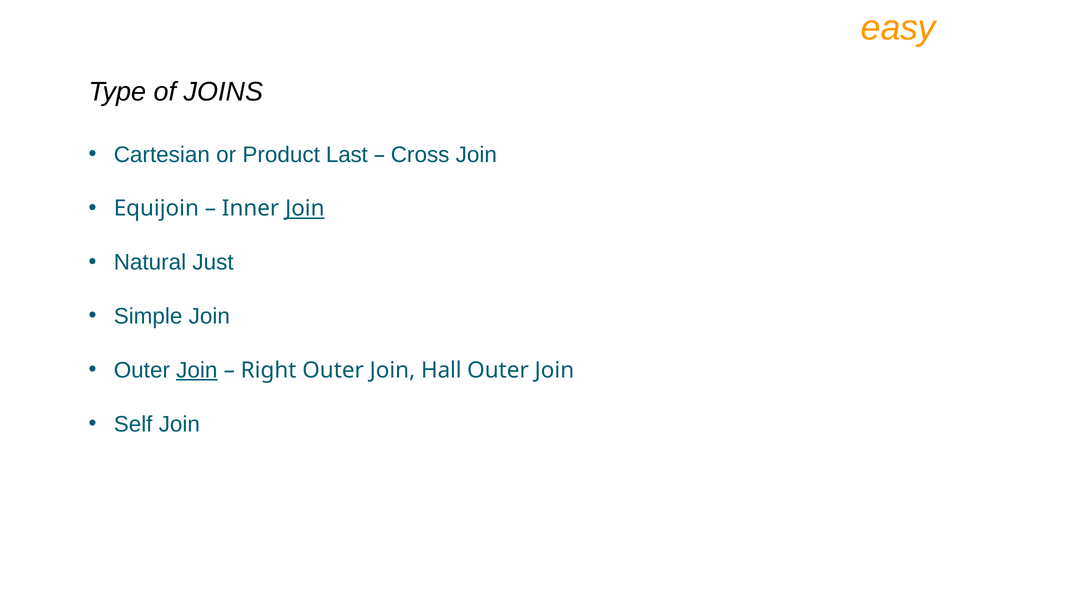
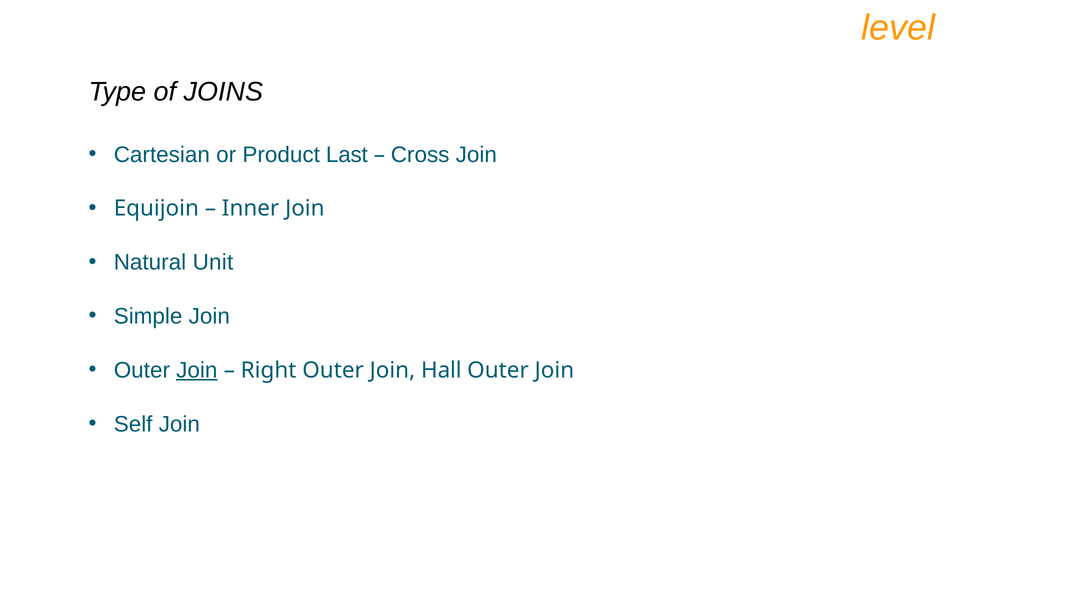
easy: easy -> level
Join at (305, 209) underline: present -> none
Just: Just -> Unit
